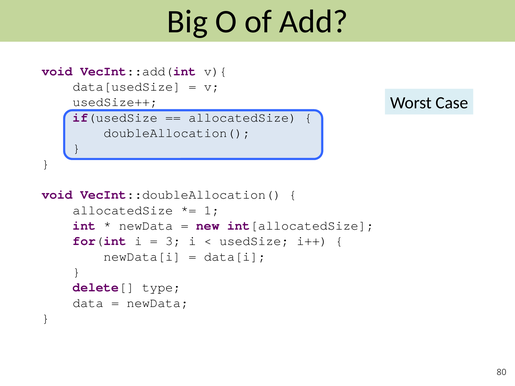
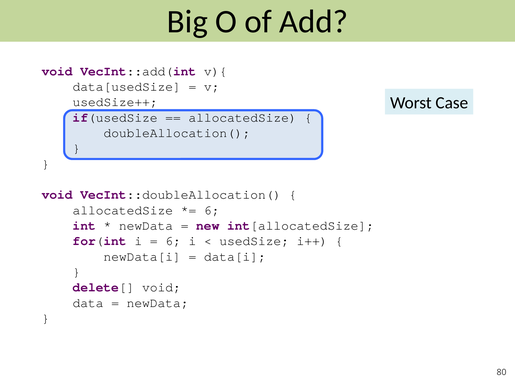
1 at (212, 210): 1 -> 6
3 at (173, 241): 3 -> 6
delete[ type: type -> void
